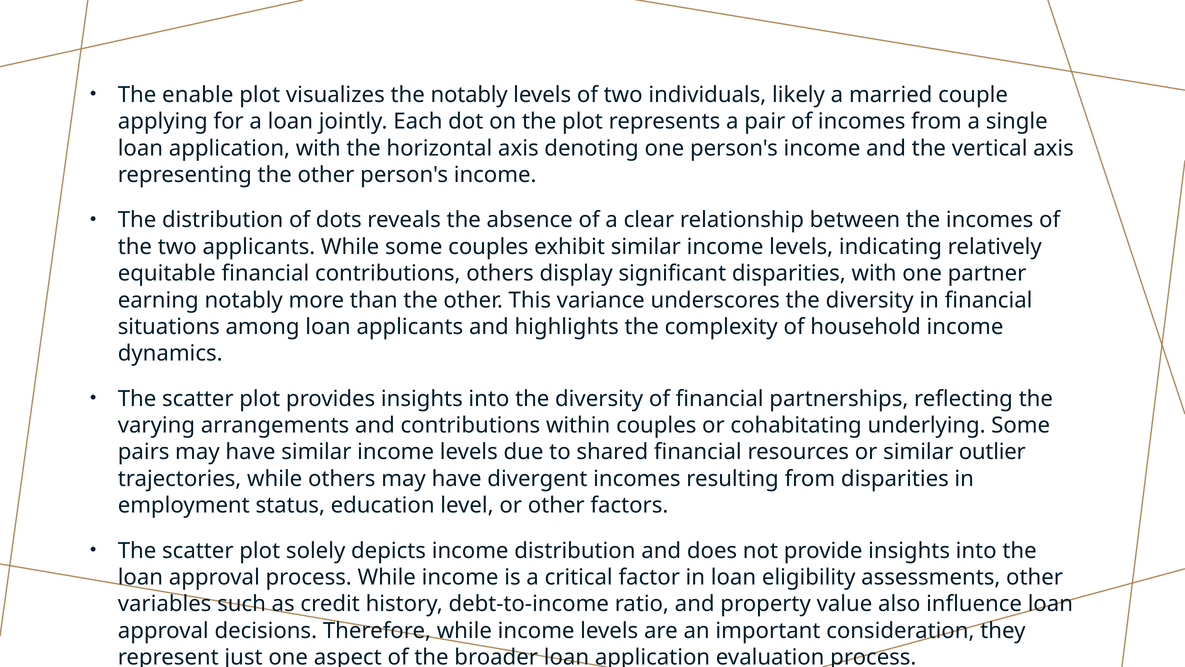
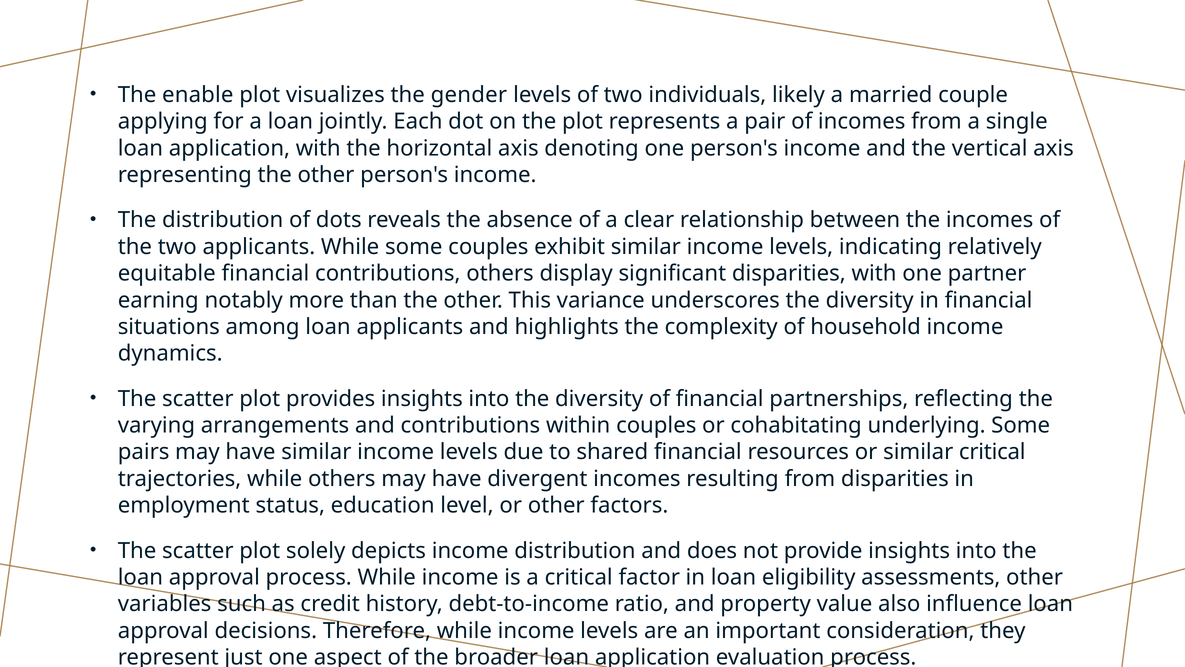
the notably: notably -> gender
similar outlier: outlier -> critical
